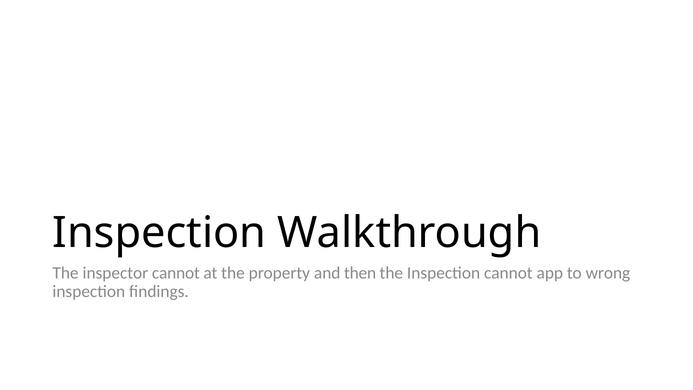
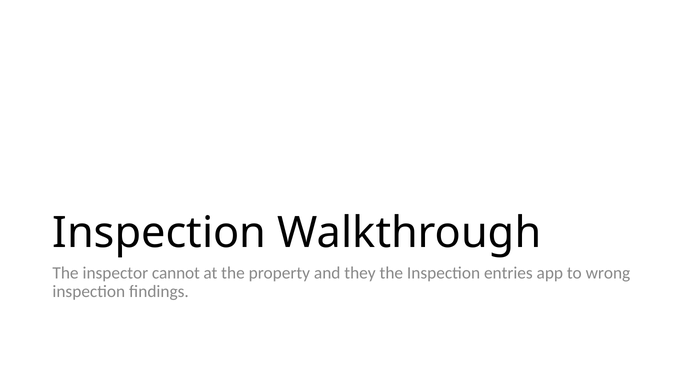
then: then -> they
Inspection cannot: cannot -> entries
